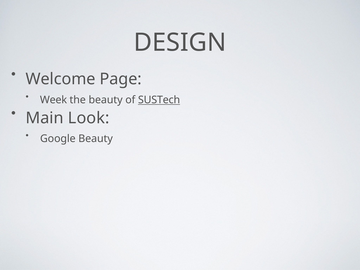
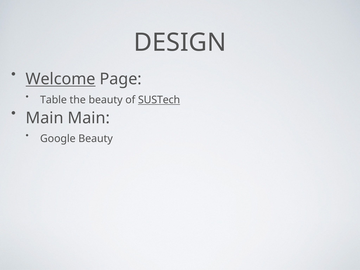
Welcome underline: none -> present
Week: Week -> Table
Main Look: Look -> Main
